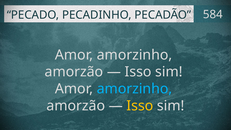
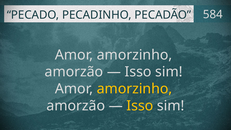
amorzinho at (134, 89) colour: light blue -> yellow
